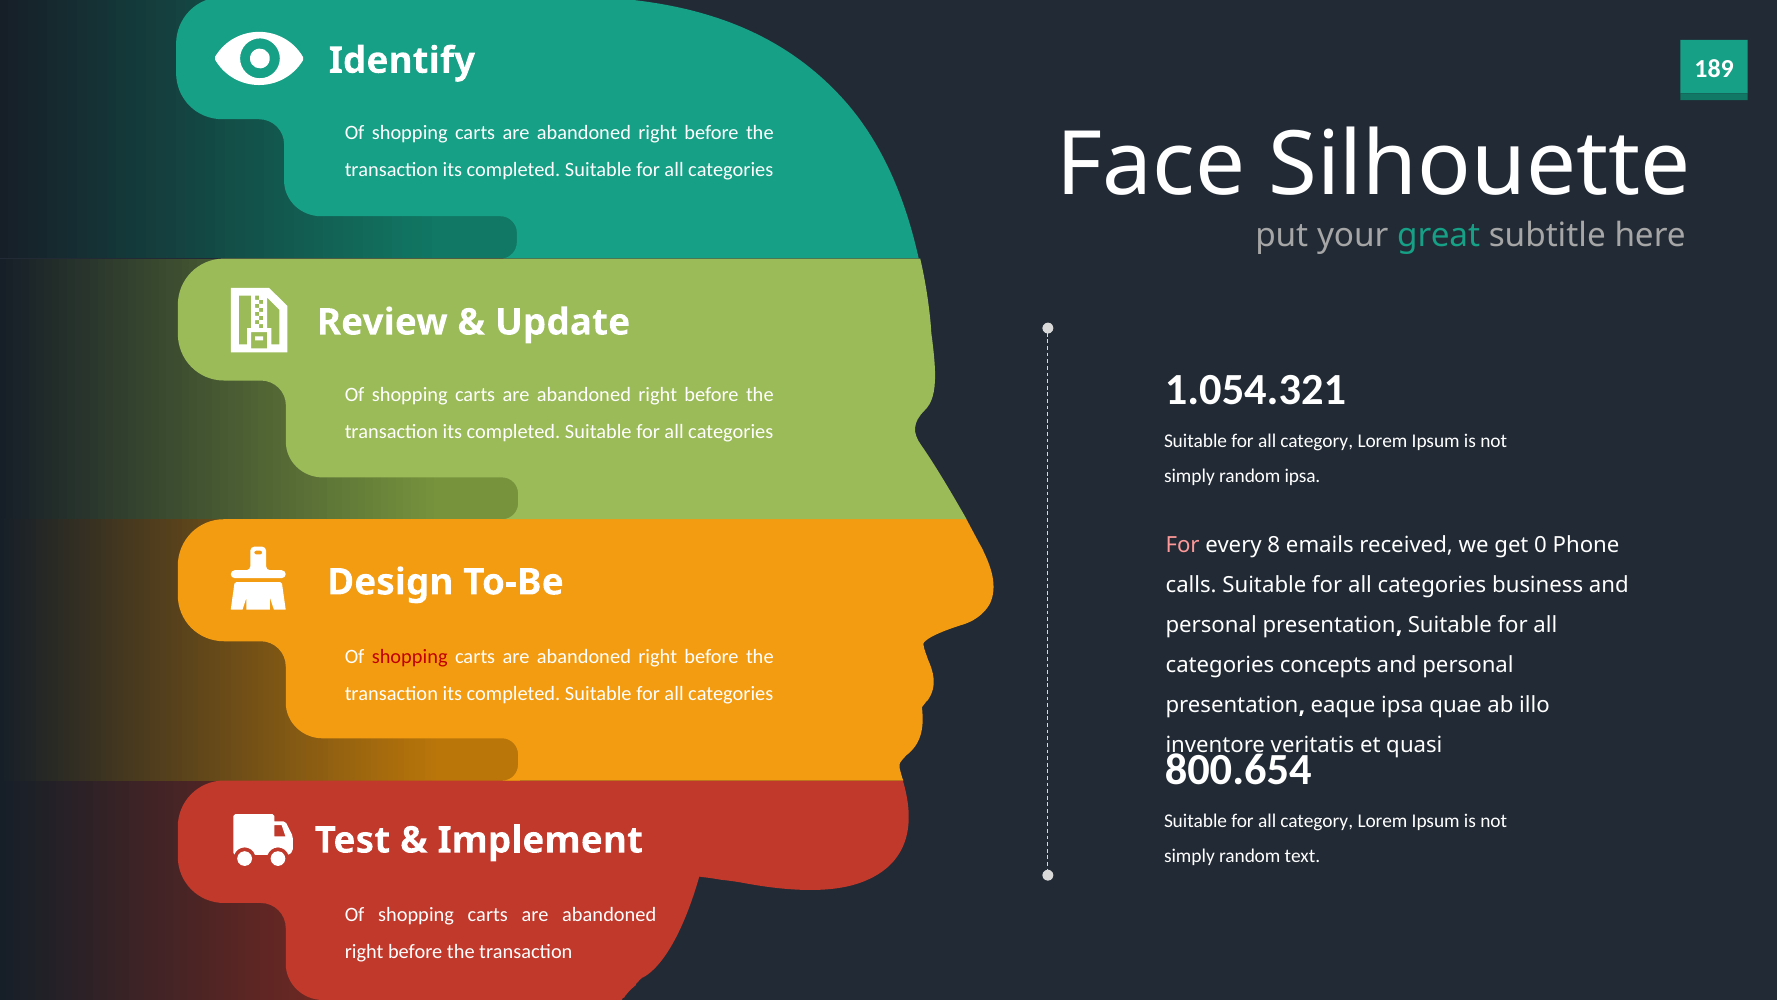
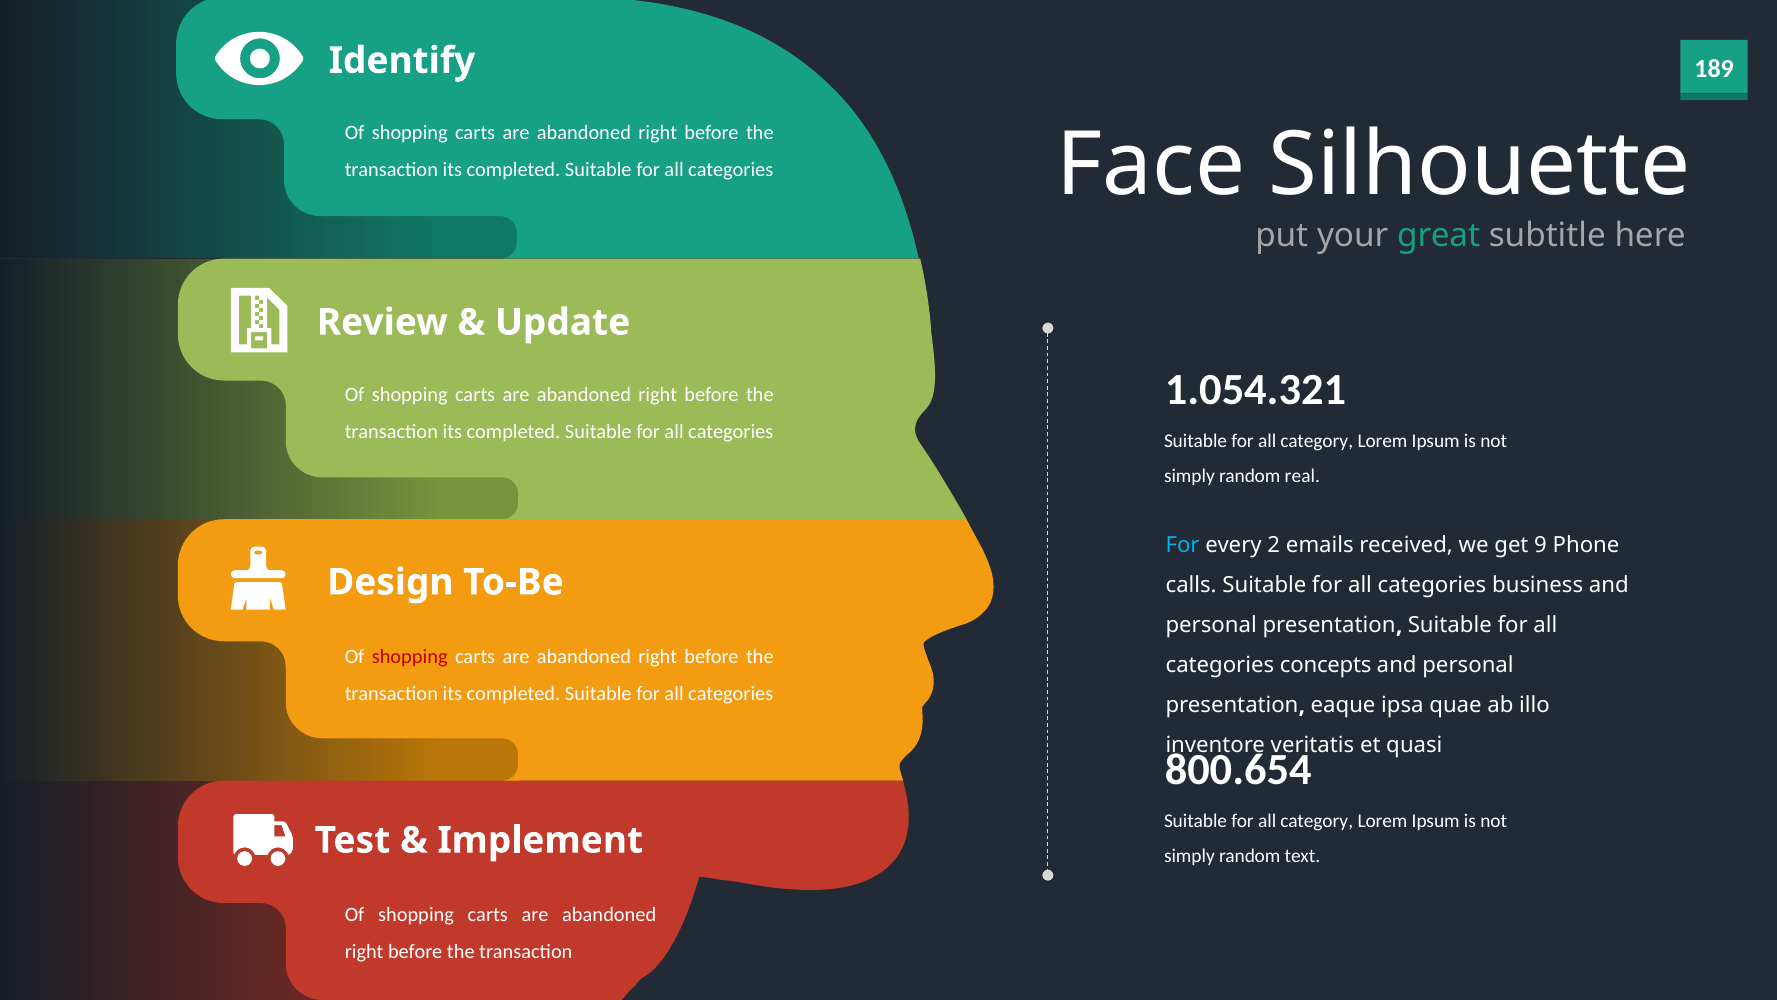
random ipsa: ipsa -> real
For at (1183, 545) colour: pink -> light blue
8: 8 -> 2
0: 0 -> 9
